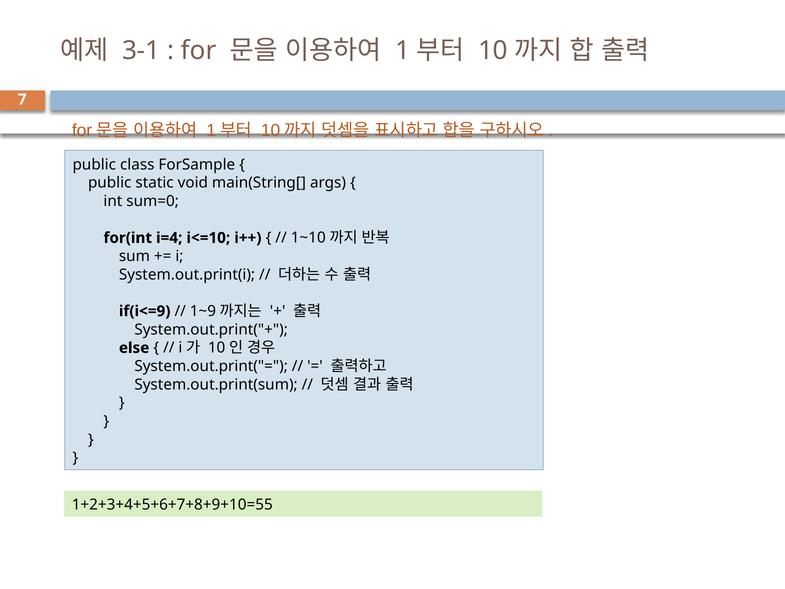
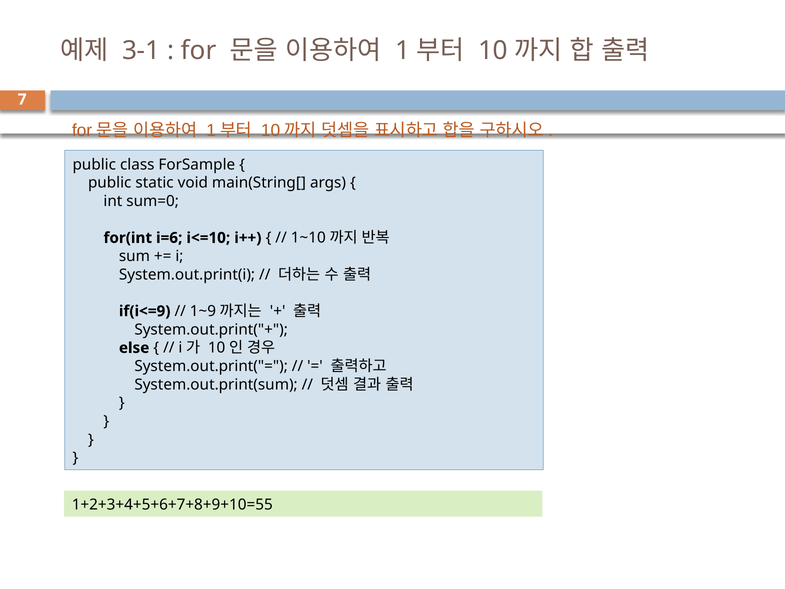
i=4: i=4 -> i=6
